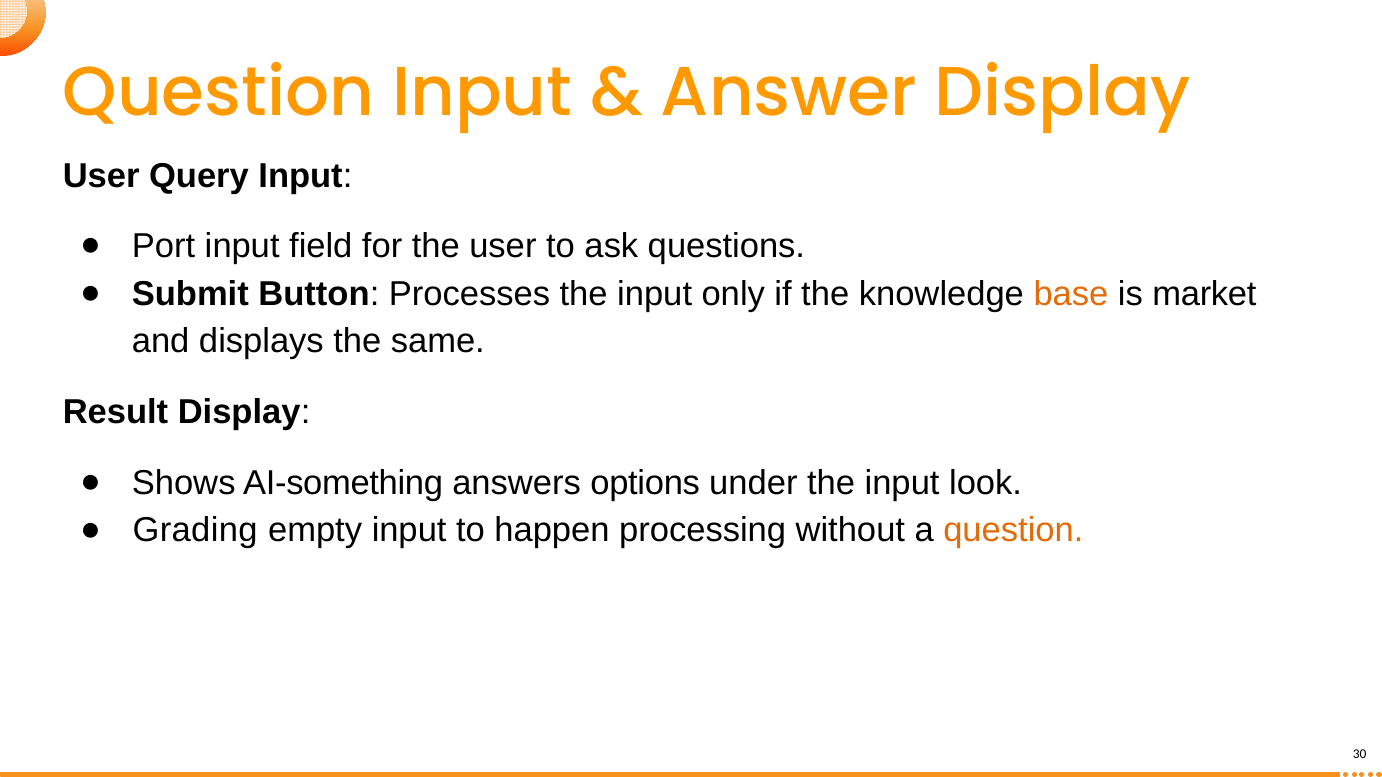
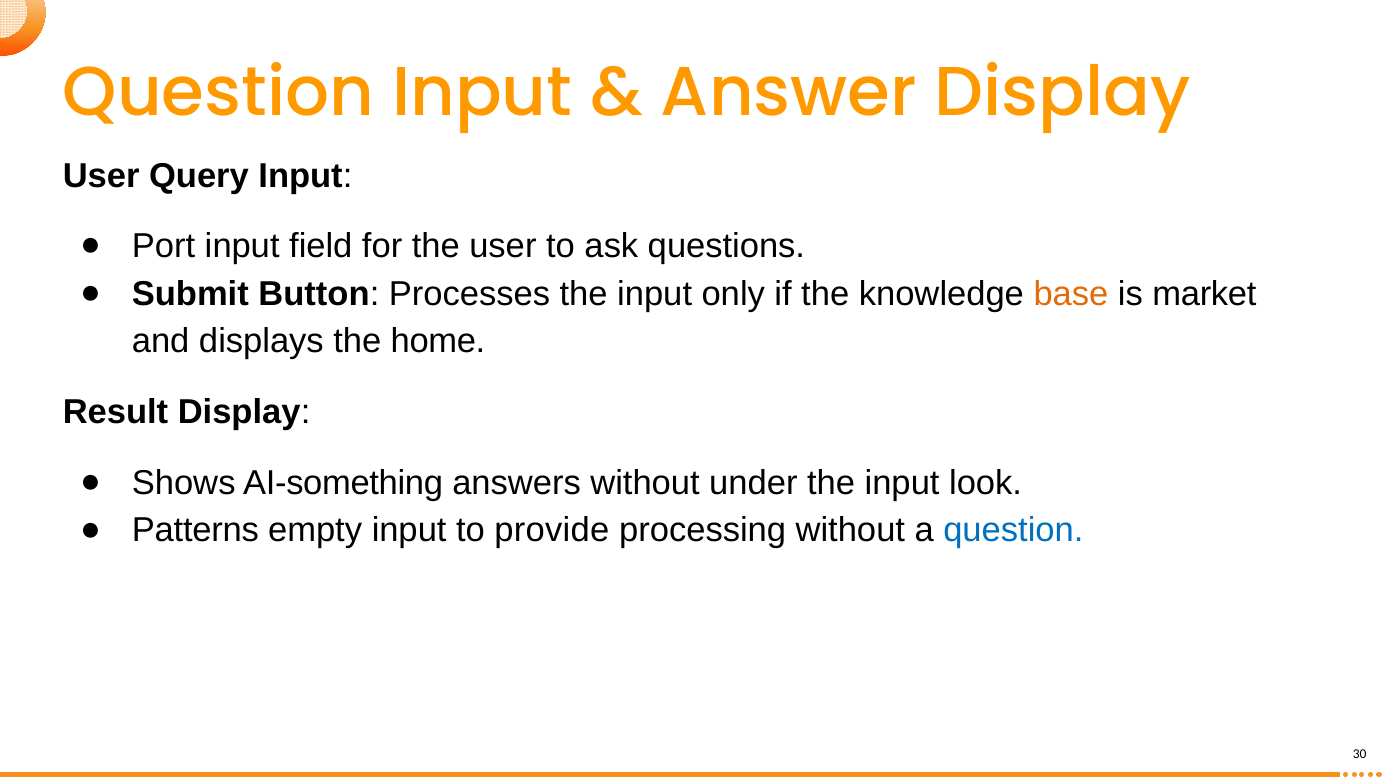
same: same -> home
answers options: options -> without
Grading: Grading -> Patterns
happen: happen -> provide
question at (1013, 531) colour: orange -> blue
